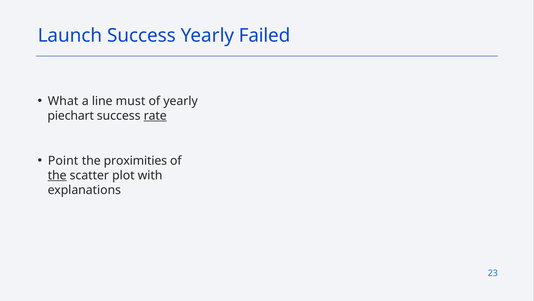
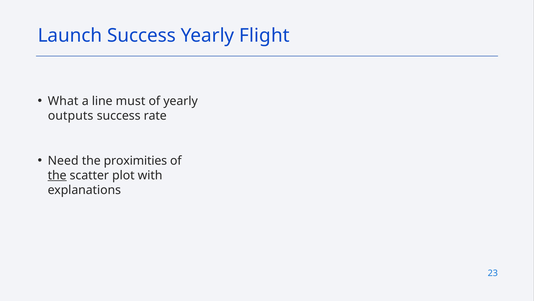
Failed: Failed -> Flight
piechart: piechart -> outputs
rate underline: present -> none
Point: Point -> Need
